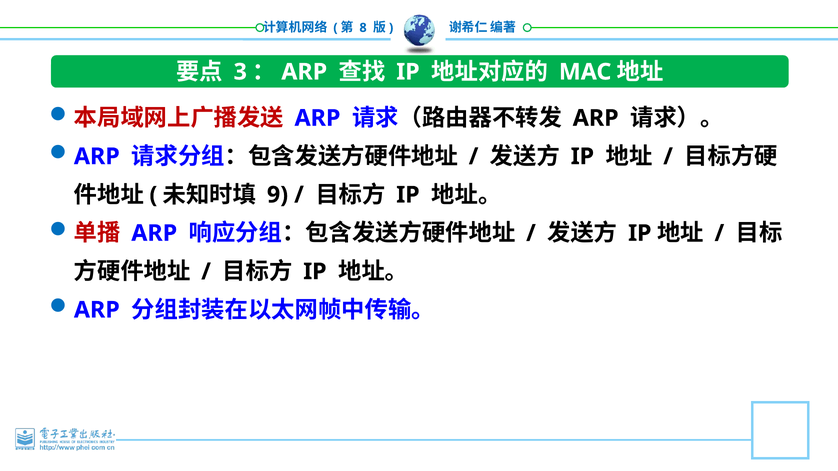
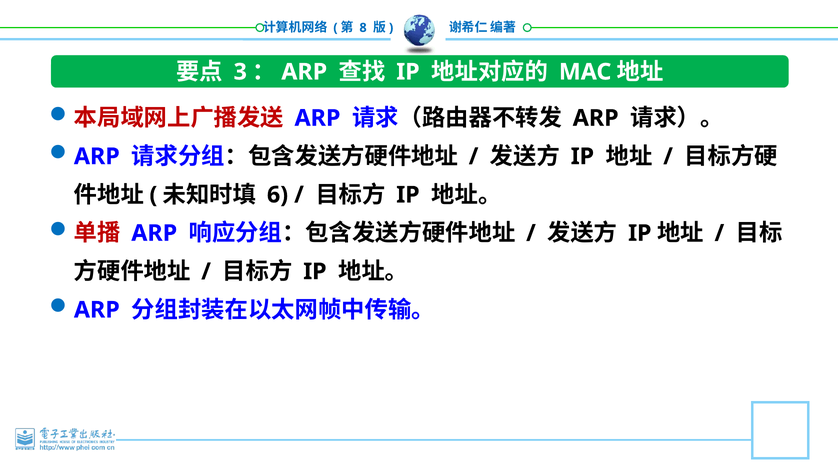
9: 9 -> 6
